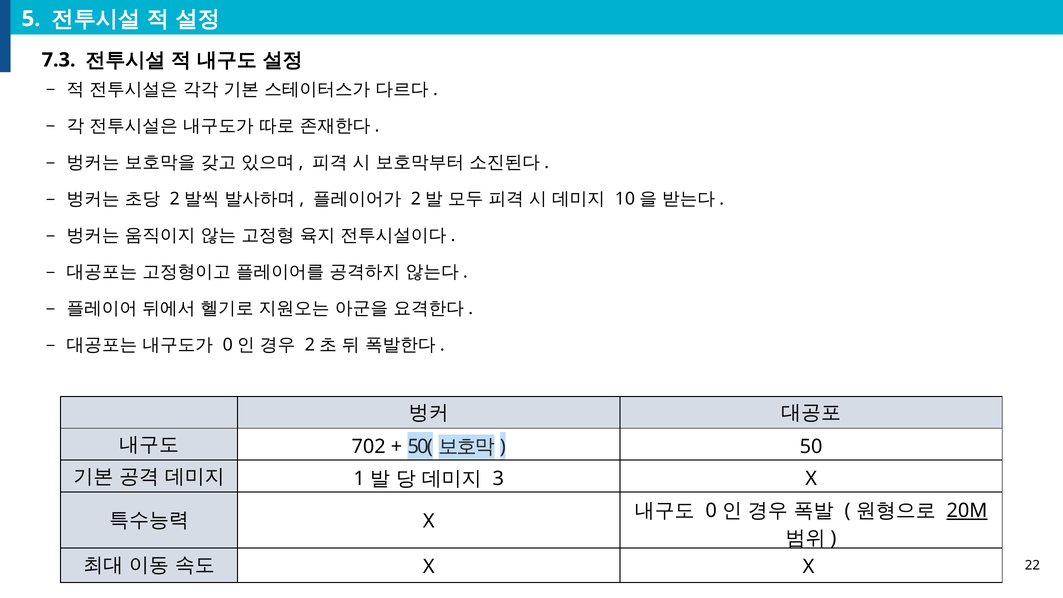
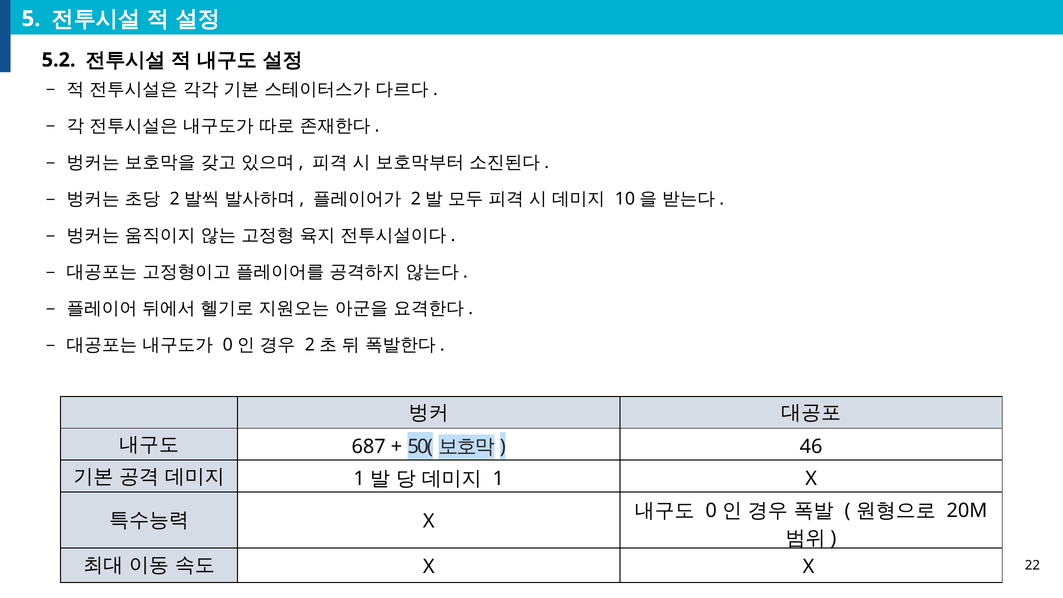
7.3: 7.3 -> 5.2
702: 702 -> 687
50: 50 -> 46
3 at (498, 479): 3 -> 1
20M underline: present -> none
